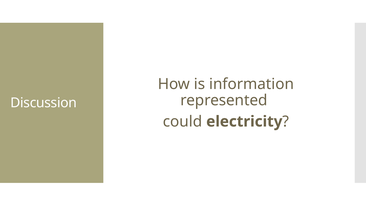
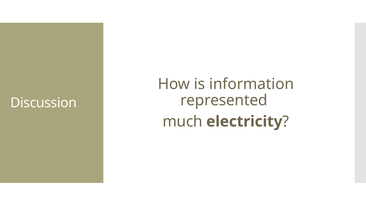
could: could -> much
